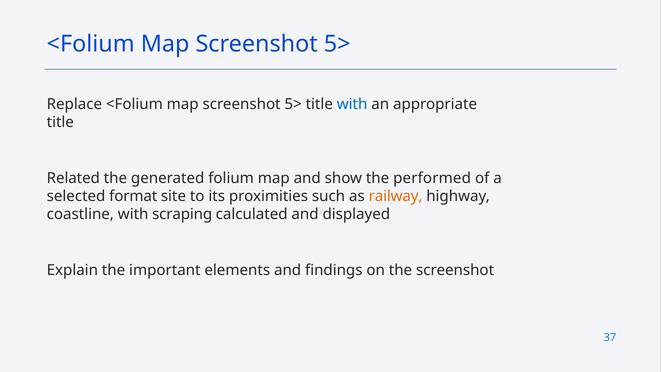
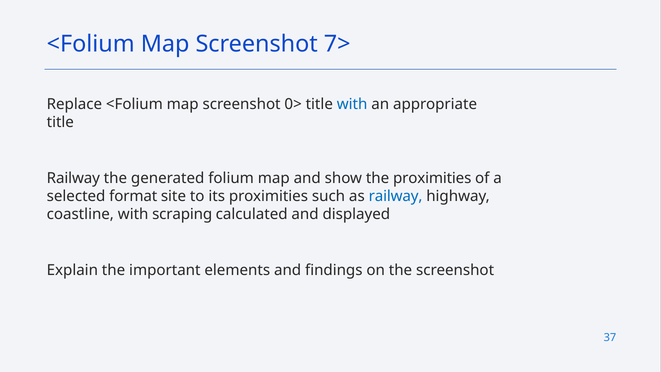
5> at (337, 44): 5> -> 7>
5> at (293, 104): 5> -> 0>
Related at (73, 178): Related -> Railway
the performed: performed -> proximities
railway at (396, 196) colour: orange -> blue
